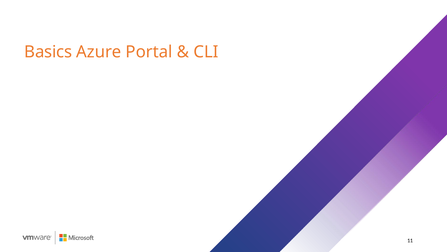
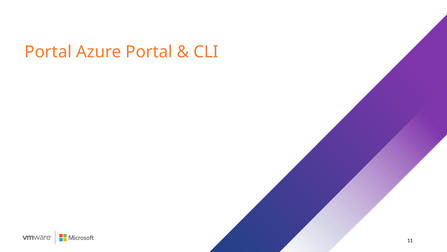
Basics at (48, 52): Basics -> Portal
